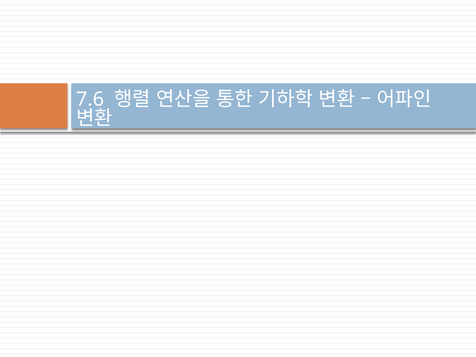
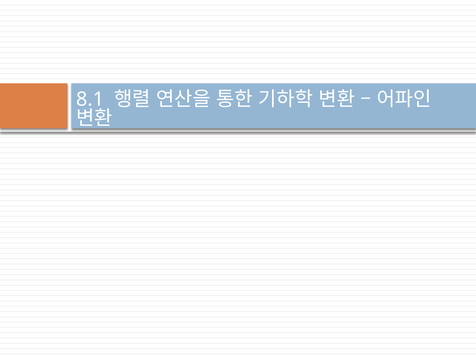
7.6: 7.6 -> 8.1
